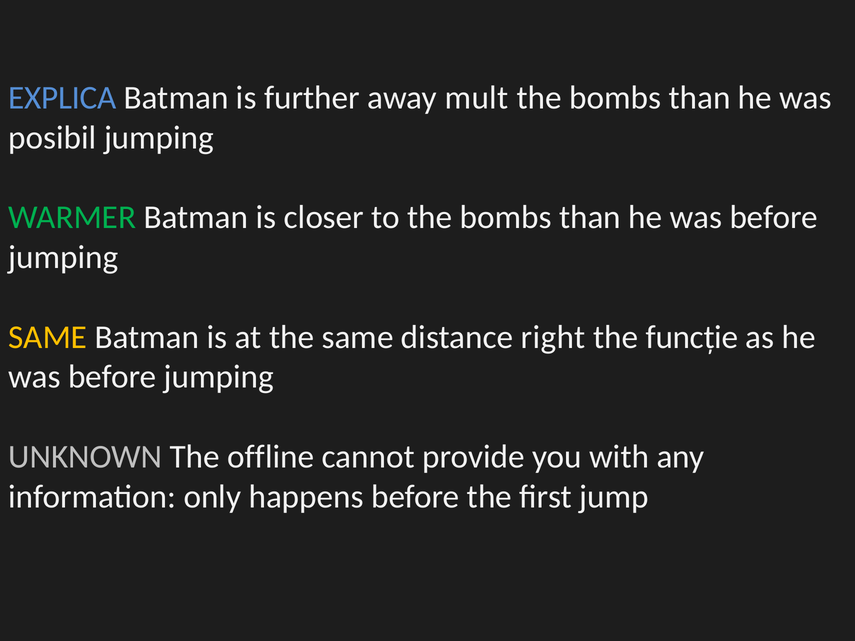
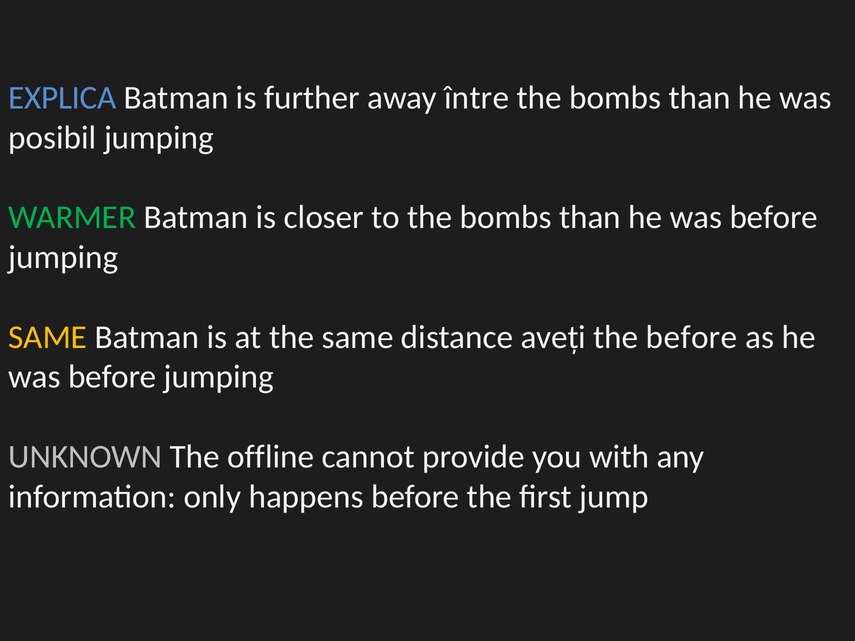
mult: mult -> între
right: right -> aveți
the funcție: funcție -> before
